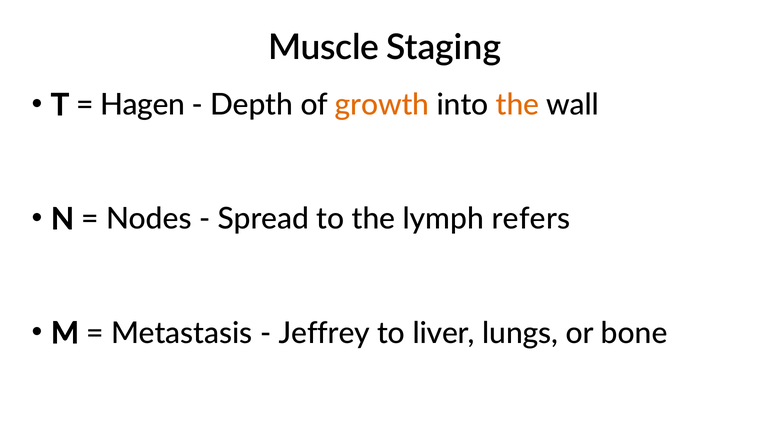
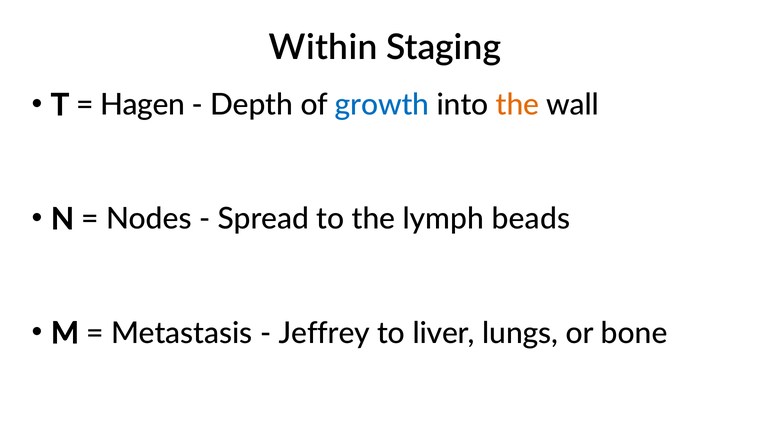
Muscle: Muscle -> Within
growth colour: orange -> blue
refers: refers -> beads
